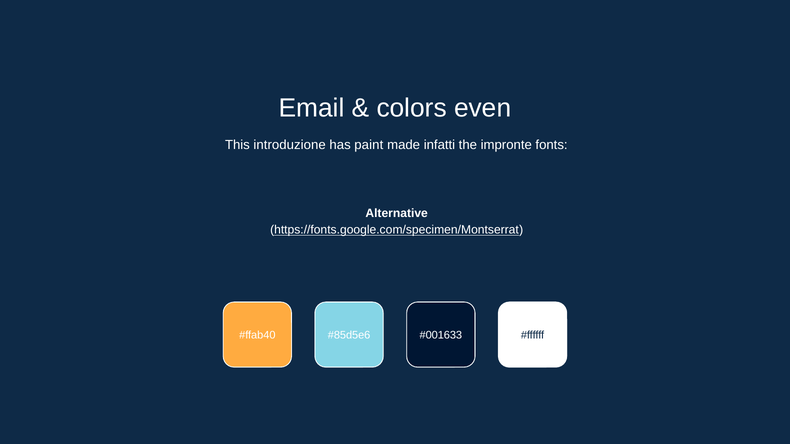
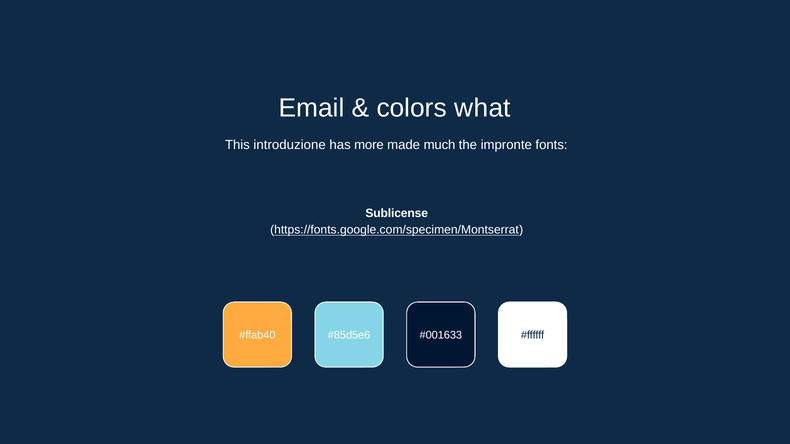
even: even -> what
paint: paint -> more
infatti: infatti -> much
Alternative: Alternative -> Sublicense
